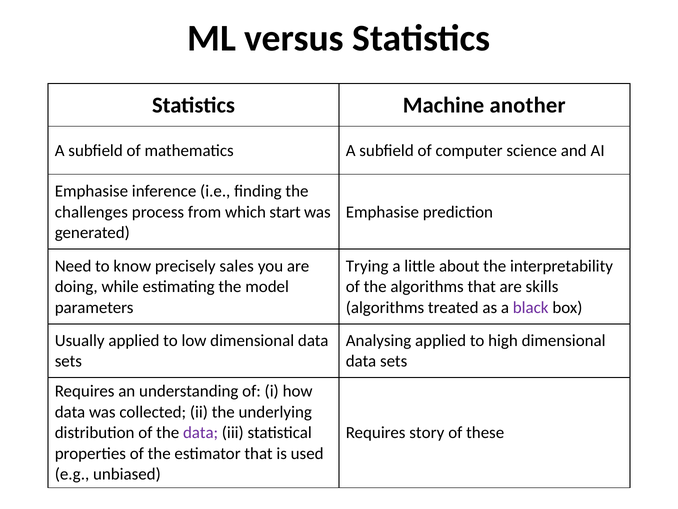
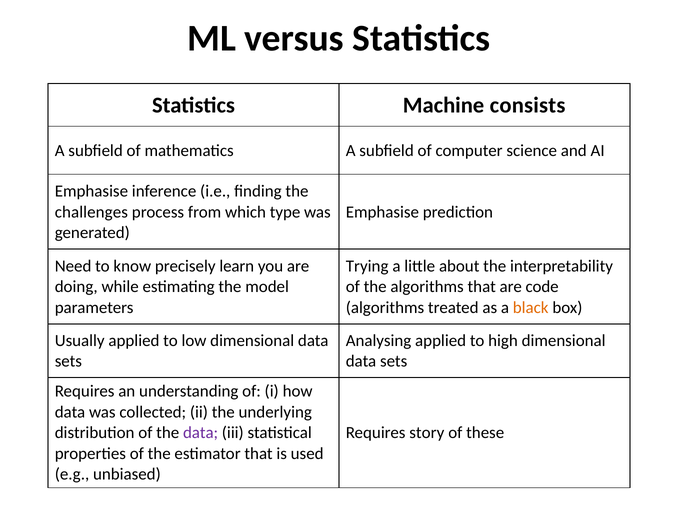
another: another -> consists
start: start -> type
sales: sales -> learn
skills: skills -> code
black colour: purple -> orange
